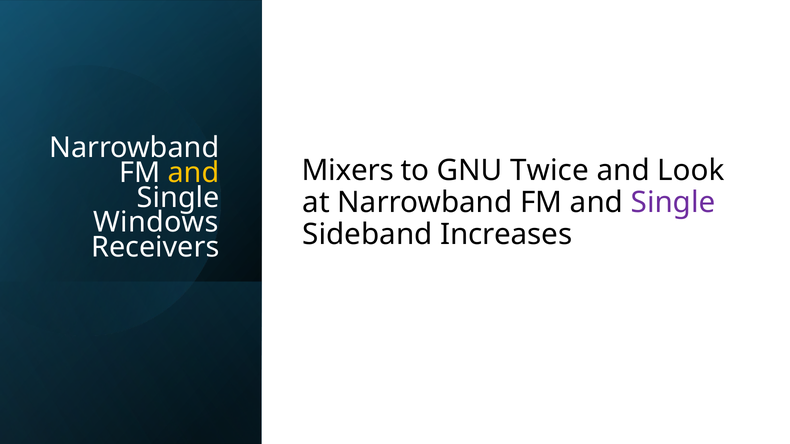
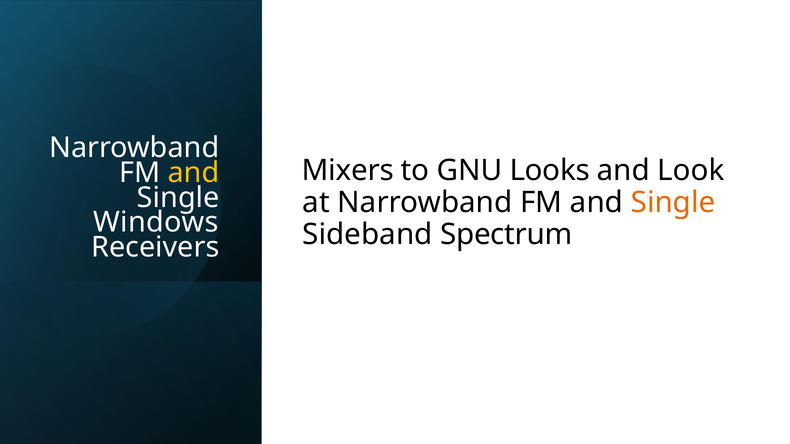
Twice: Twice -> Looks
Single at (673, 202) colour: purple -> orange
Increases: Increases -> Spectrum
